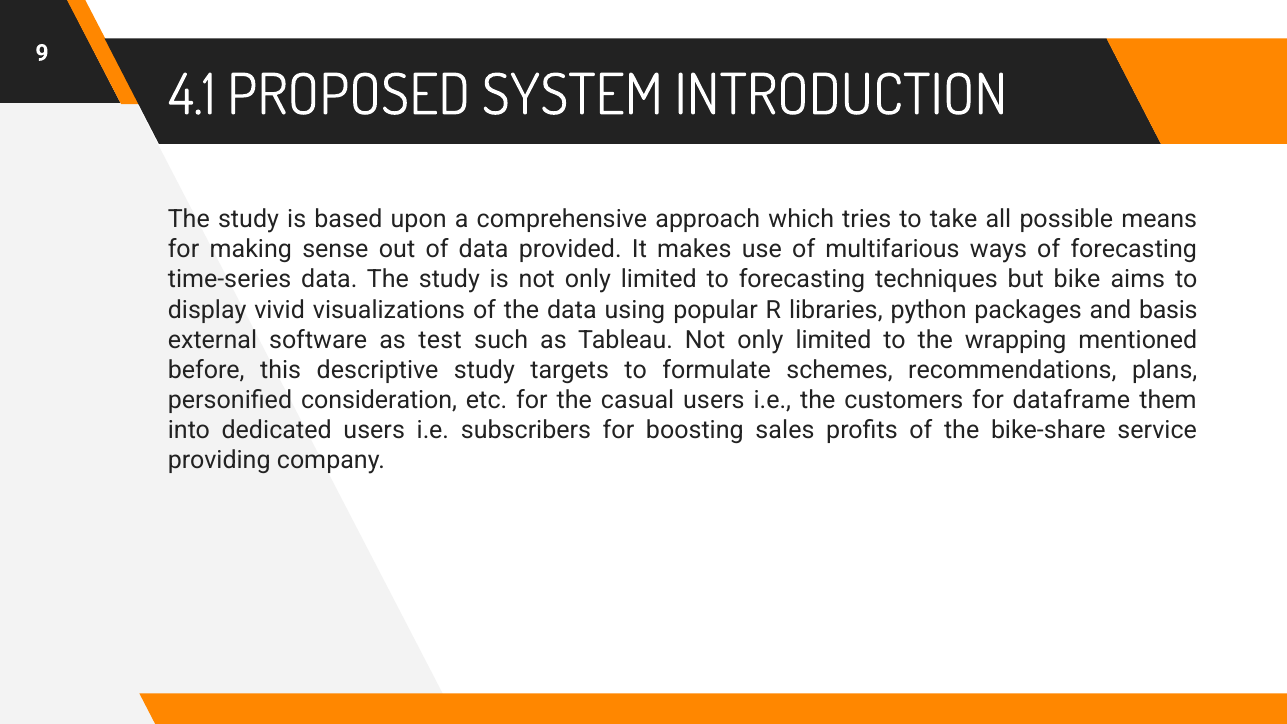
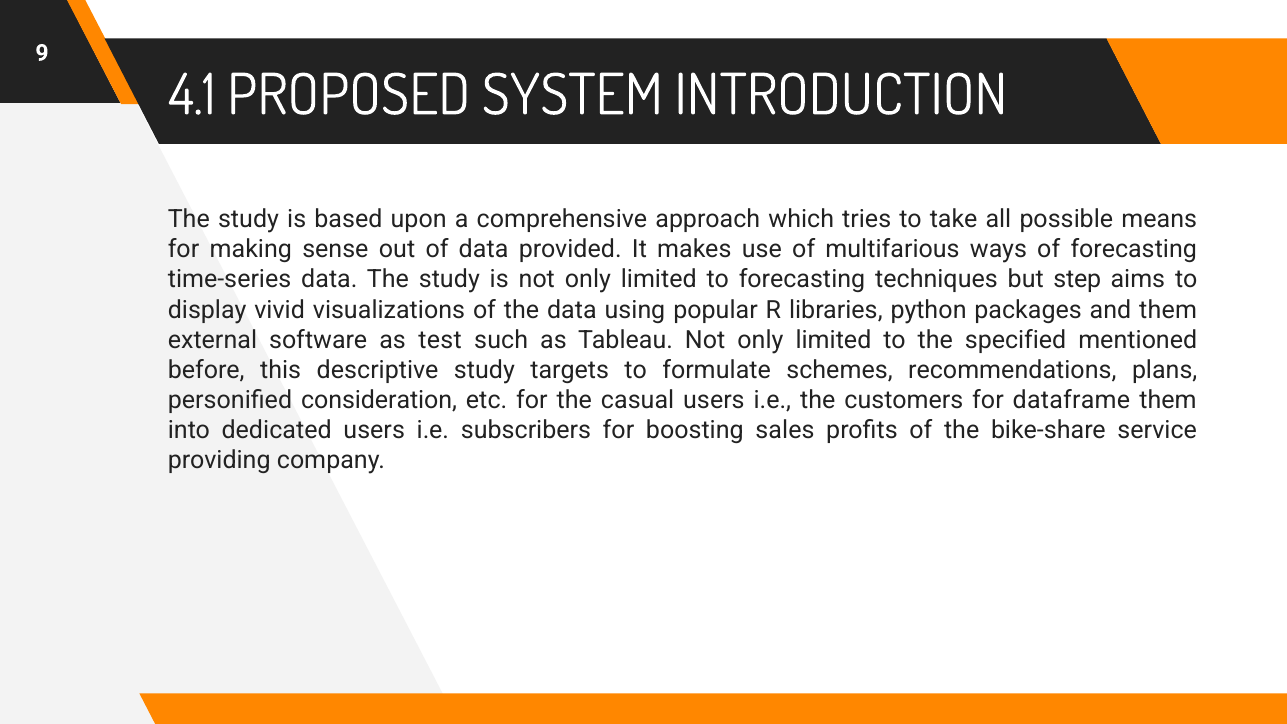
bike: bike -> step
and basis: basis -> them
wrapping: wrapping -> specified
